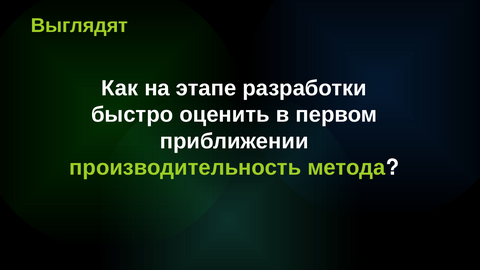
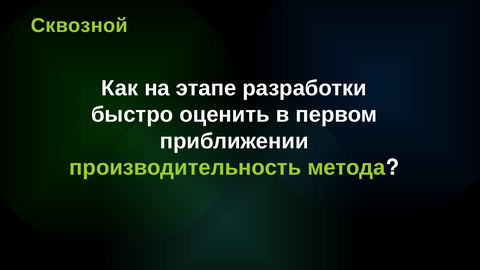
Выглядят: Выглядят -> Сквозной
